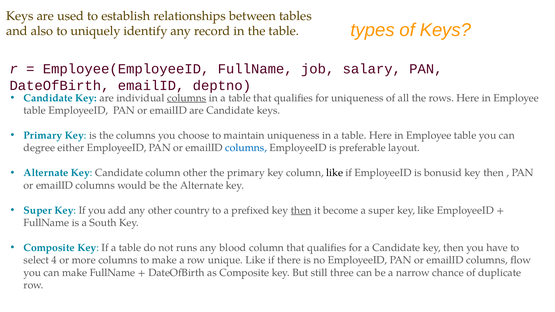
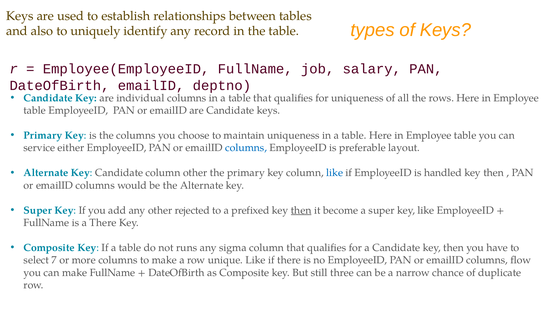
columns at (187, 98) underline: present -> none
degree: degree -> service
like at (335, 173) colour: black -> blue
bonusid: bonusid -> handled
country: country -> rejected
a South: South -> There
blood: blood -> sigma
4: 4 -> 7
